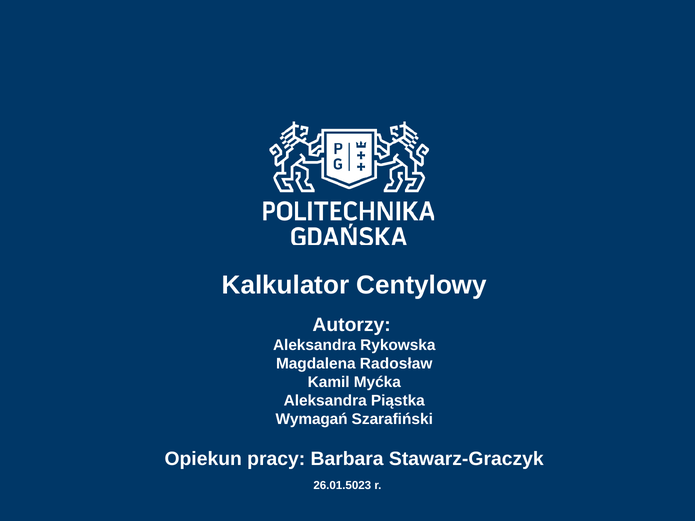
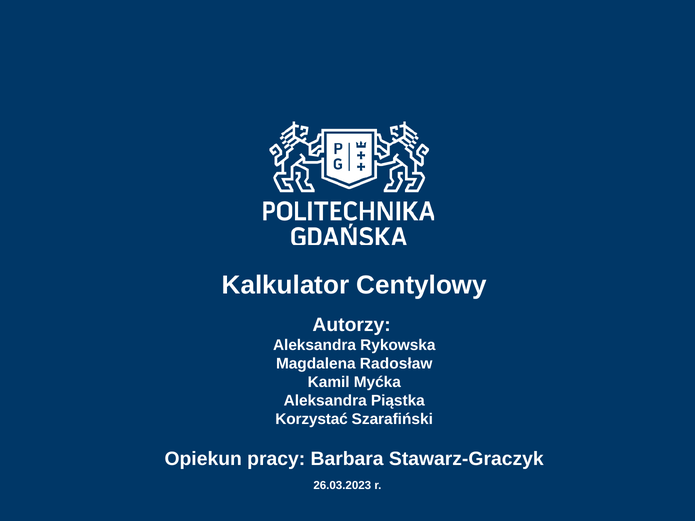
Wymagań: Wymagań -> Korzystać
26.01.5023: 26.01.5023 -> 26.03.2023
